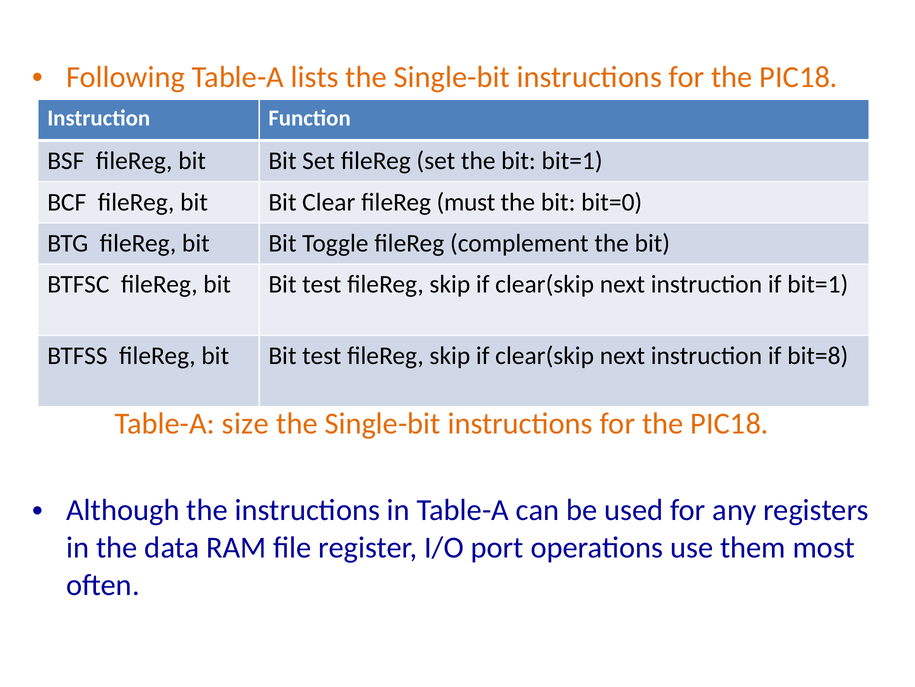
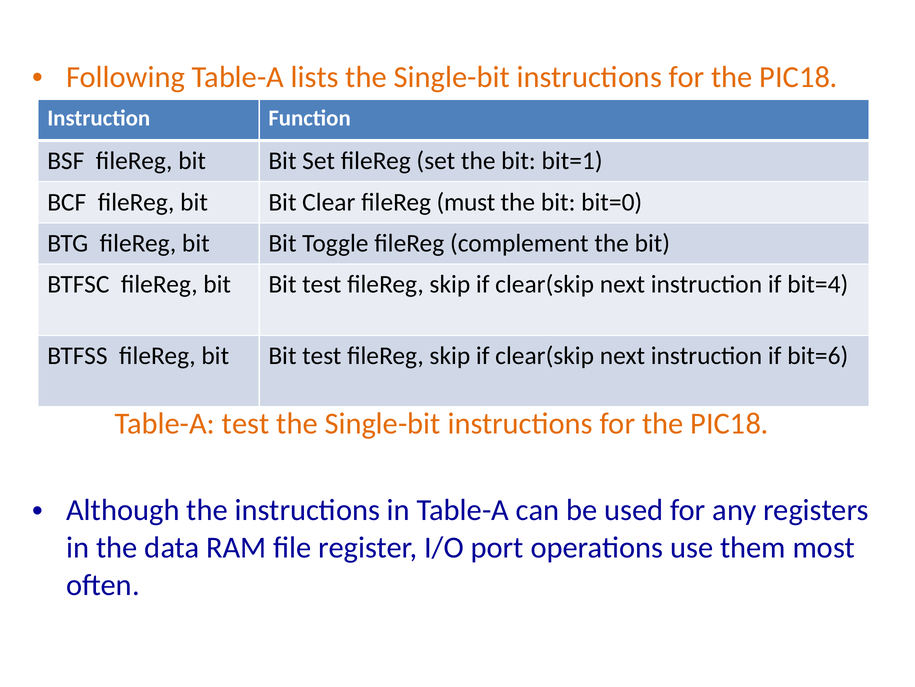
if bit=1: bit=1 -> bit=4
bit=8: bit=8 -> bit=6
Table-A size: size -> test
